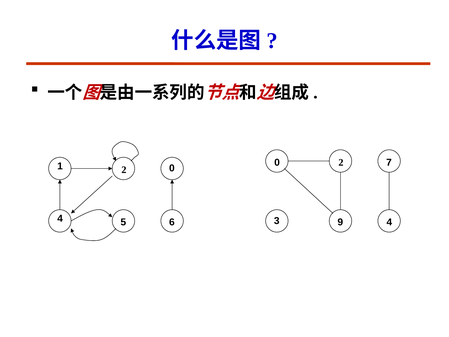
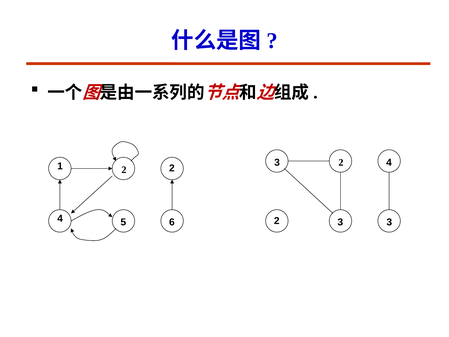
7 at (389, 162): 7 -> 4
1 0: 0 -> 3
2 0: 0 -> 2
4 3: 3 -> 2
5 9: 9 -> 3
6 4: 4 -> 3
